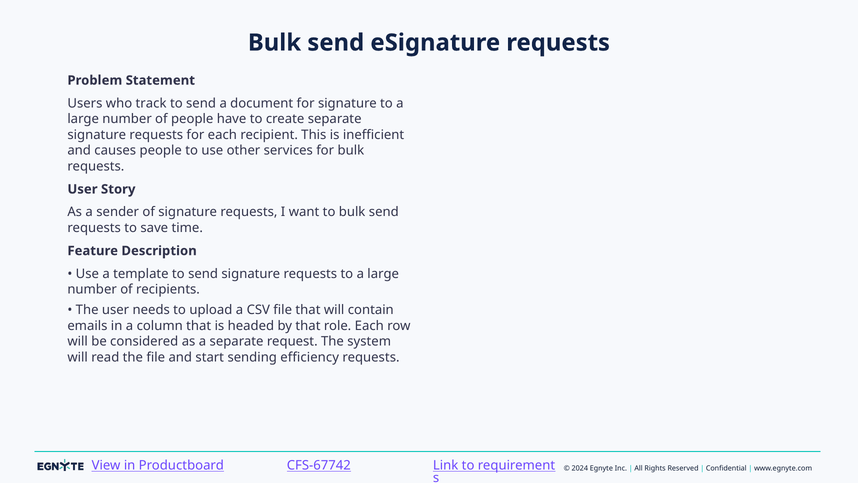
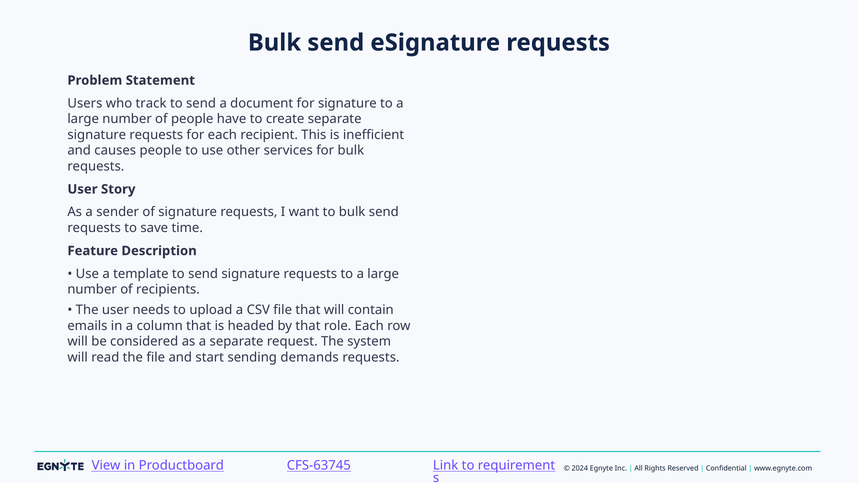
efficiency: efficiency -> demands
CFS-67742: CFS-67742 -> CFS-63745
